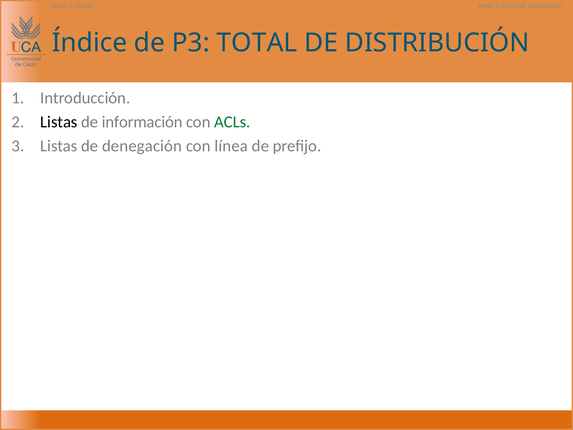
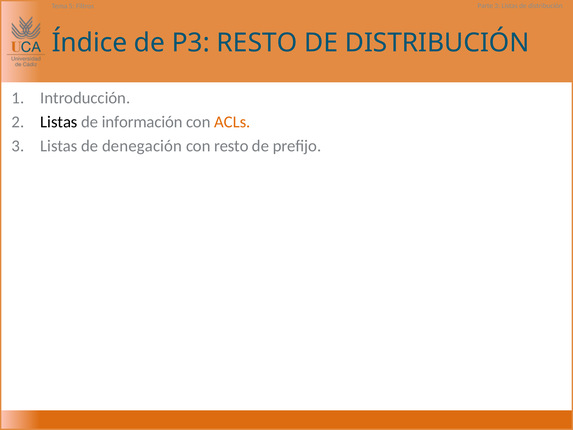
P3 TOTAL: TOTAL -> RESTO
ACLs colour: green -> orange
con línea: línea -> resto
